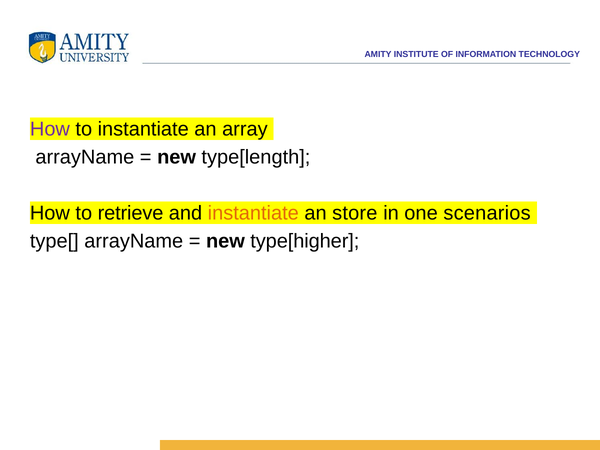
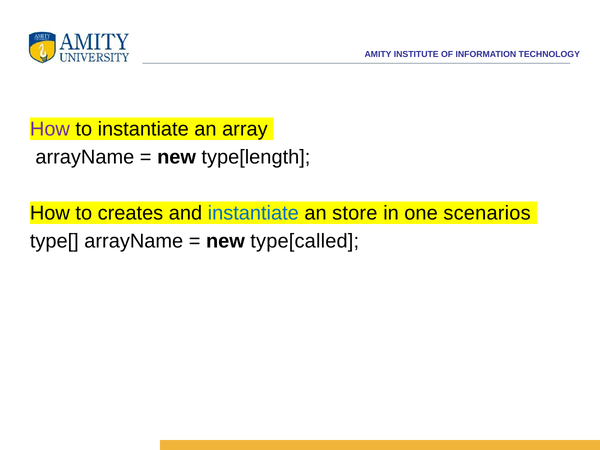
retrieve: retrieve -> creates
instantiate at (253, 213) colour: orange -> blue
type[higher: type[higher -> type[called
